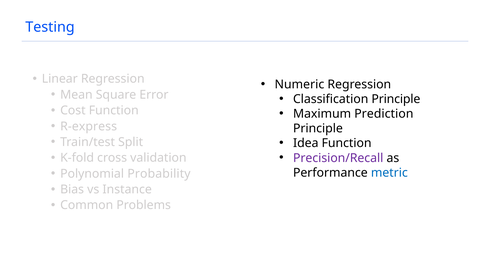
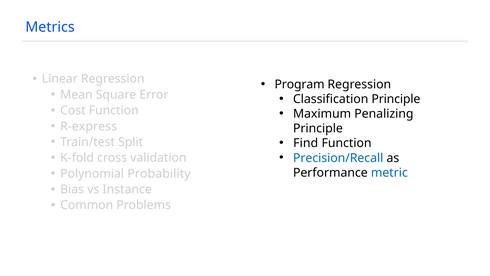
Testing: Testing -> Metrics
Numeric: Numeric -> Program
Prediction: Prediction -> Penalizing
Idea: Idea -> Find
Precision/Recall colour: purple -> blue
